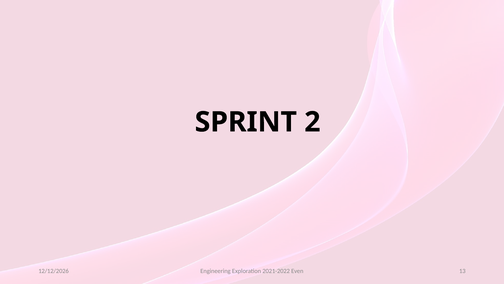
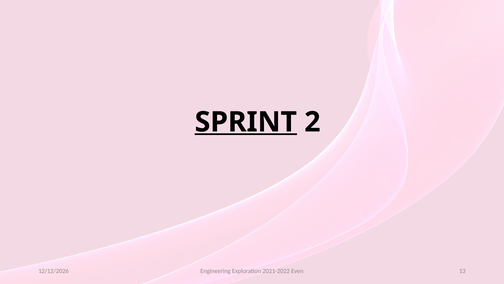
SPRINT underline: none -> present
